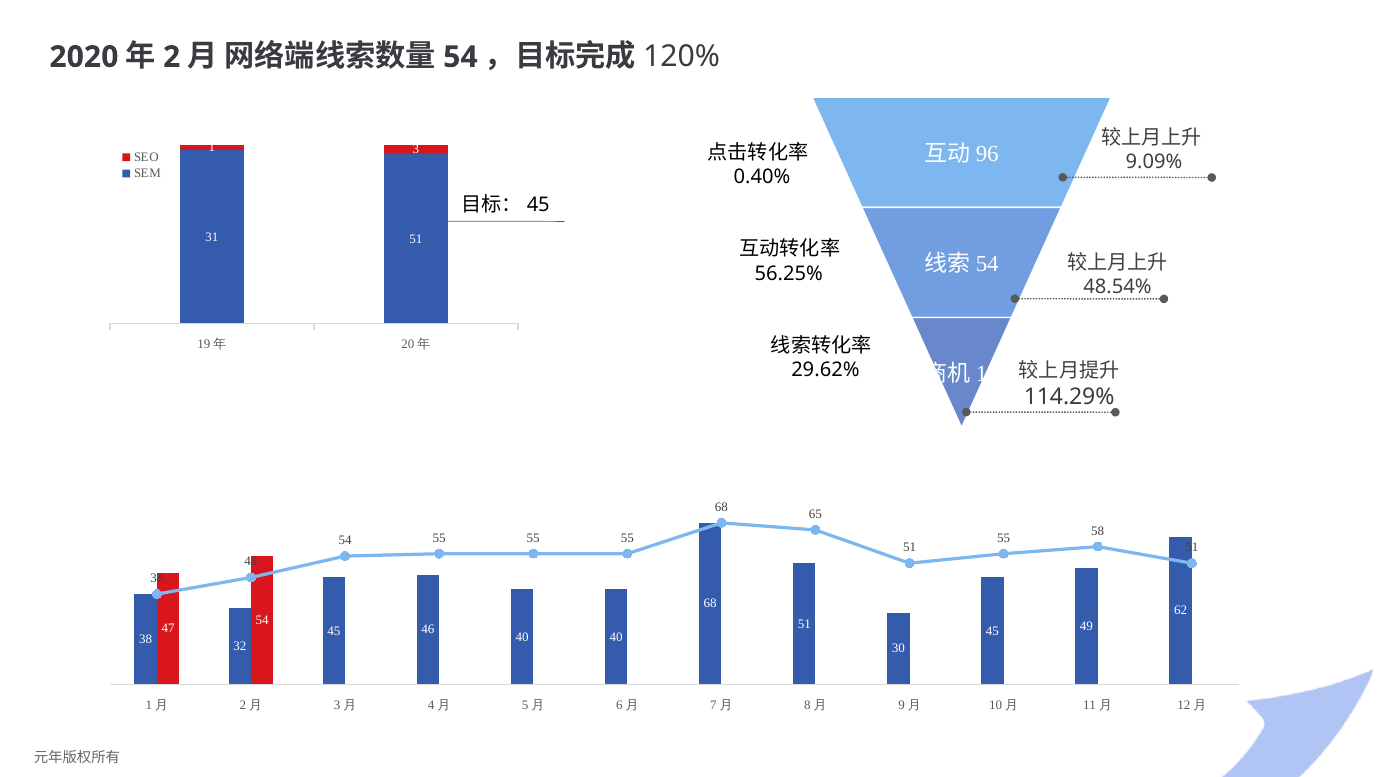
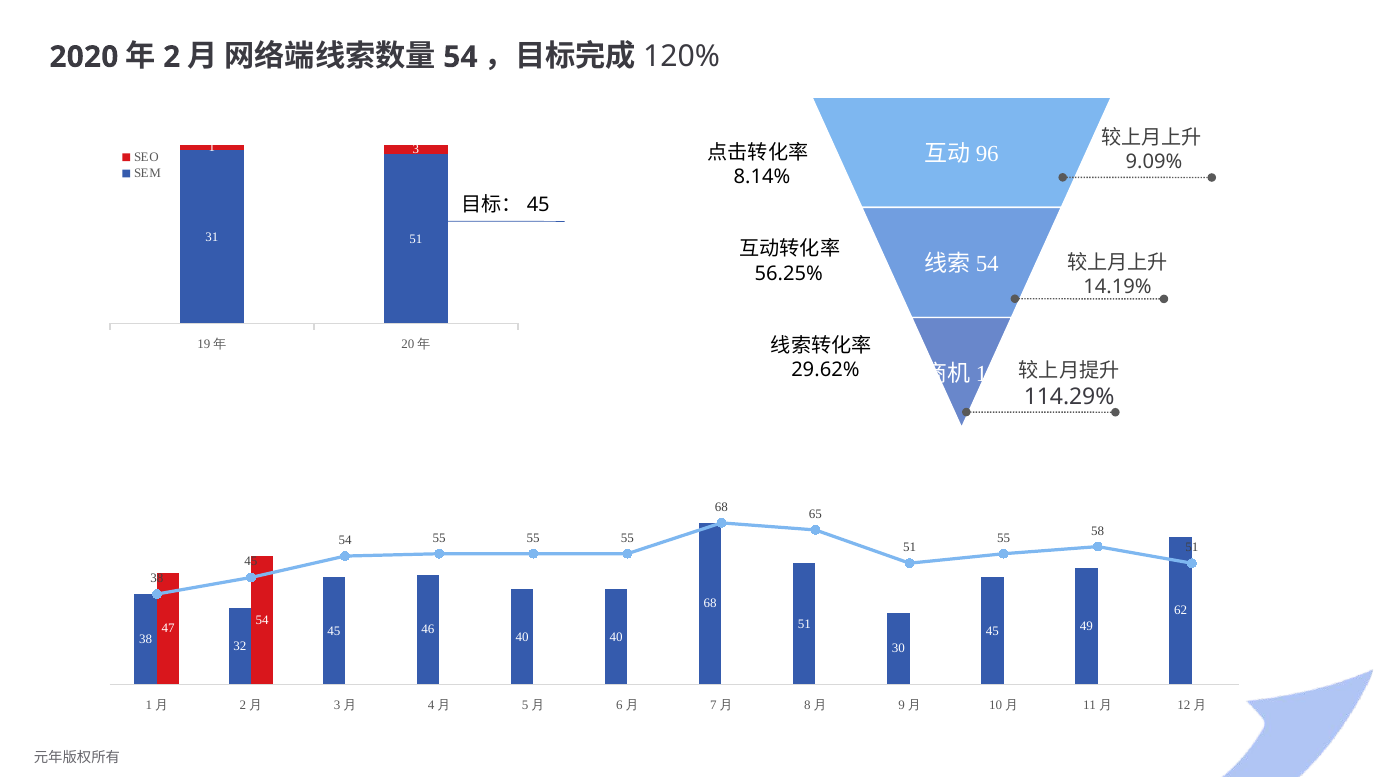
0.40%: 0.40% -> 8.14%
48.54%: 48.54% -> 14.19%
